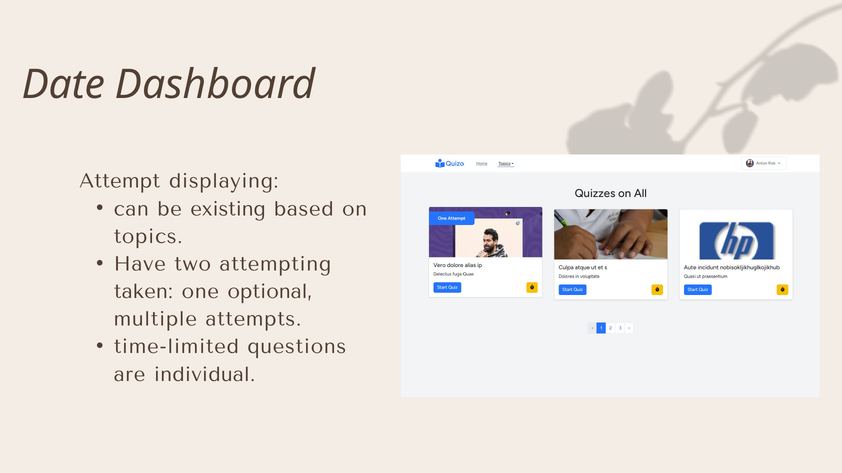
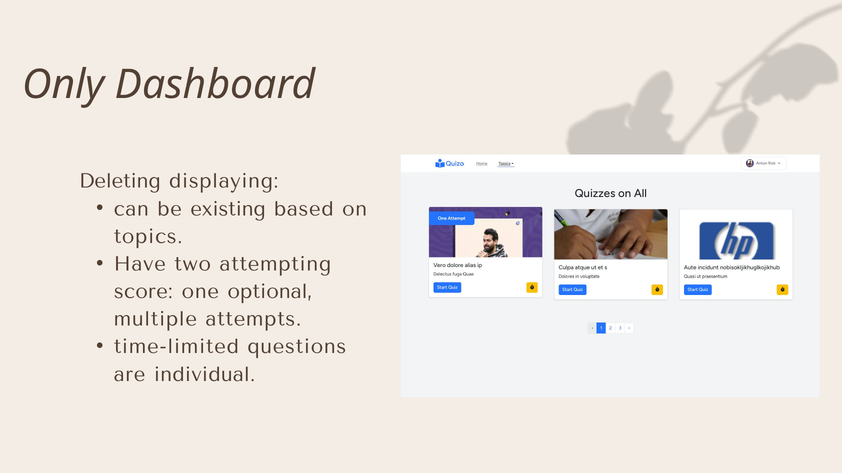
Date: Date -> Only
Attempt: Attempt -> Deleting
taken: taken -> score
